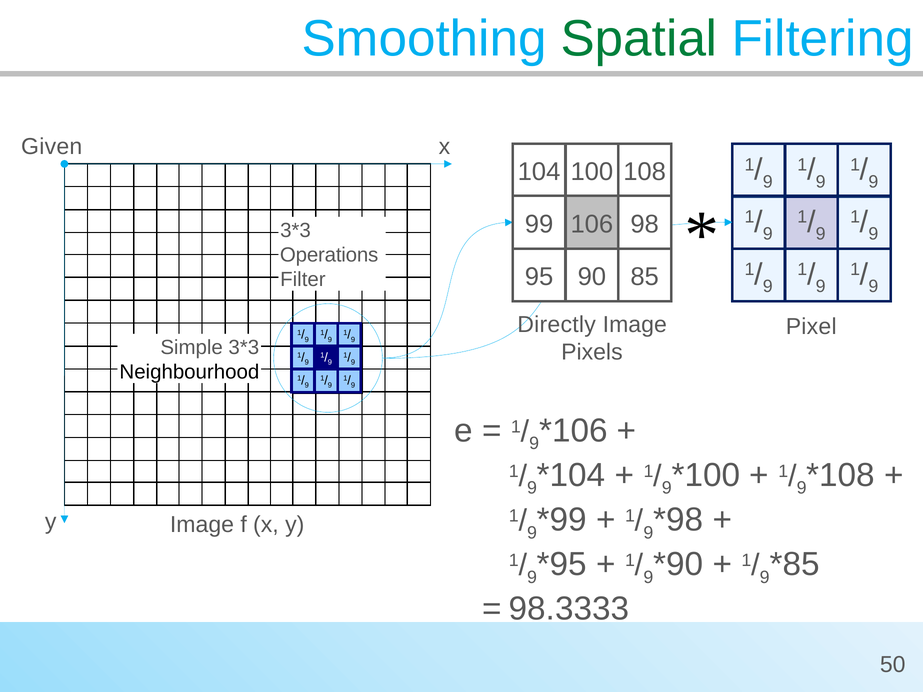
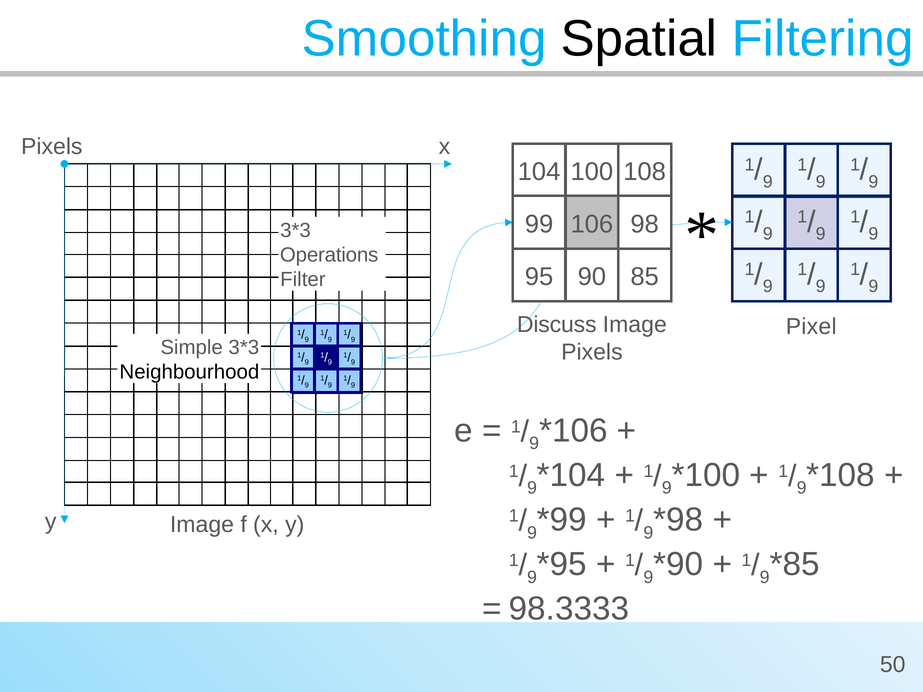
Spatial colour: green -> black
Given at (52, 147): Given -> Pixels
Directly: Directly -> Discuss
